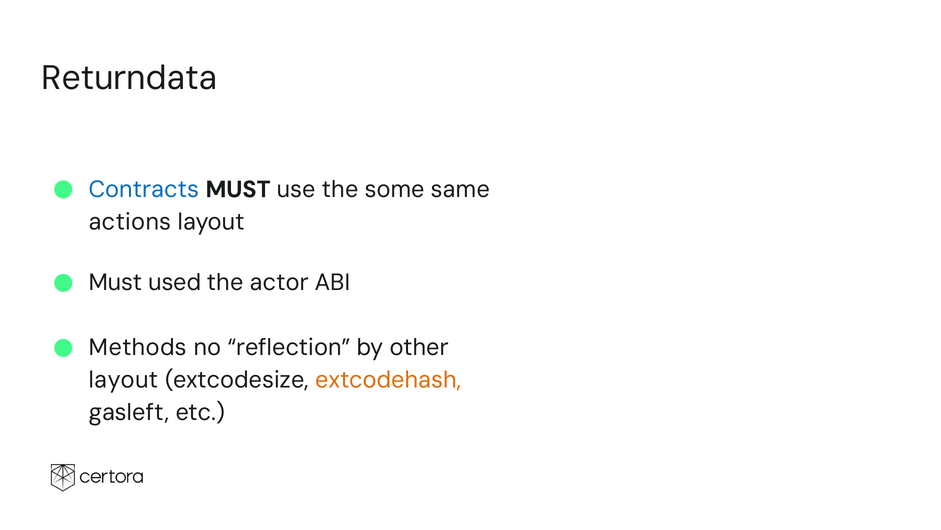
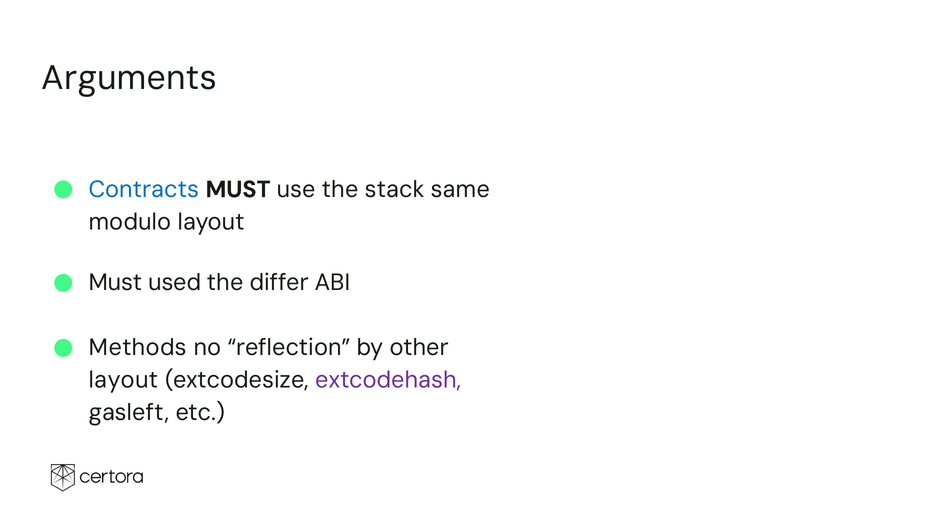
Returndata: Returndata -> Arguments
some: some -> stack
actions: actions -> modulo
actor: actor -> differ
extcodehash colour: orange -> purple
